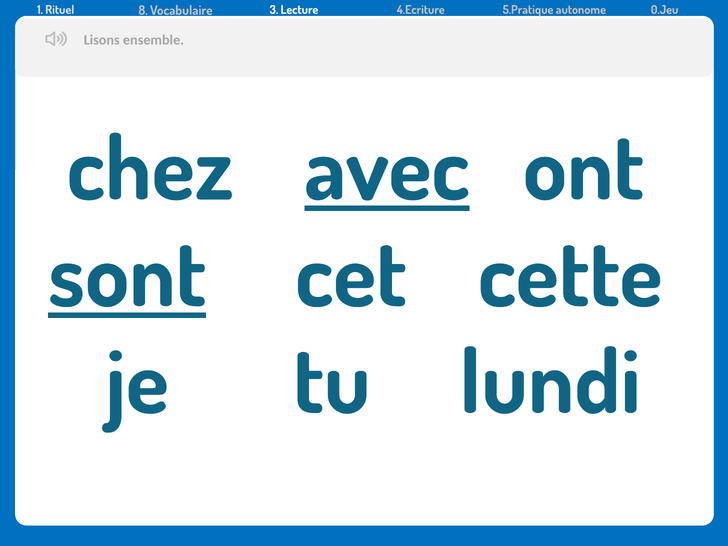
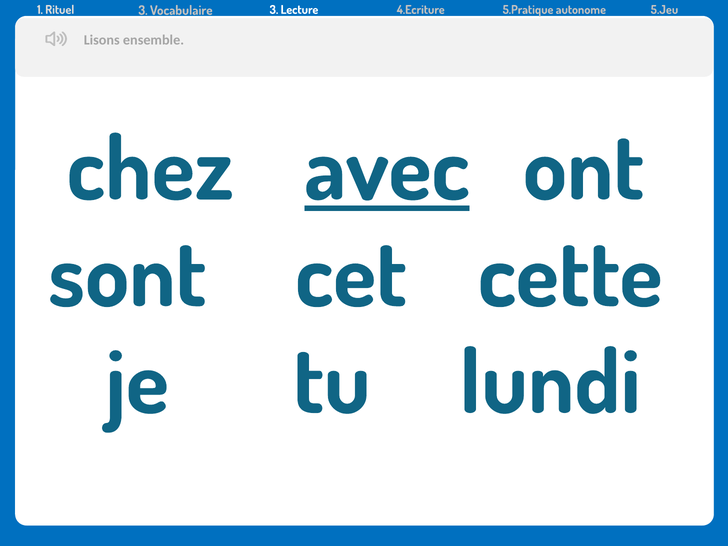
Rituel 8: 8 -> 3
0.Jeu: 0.Jeu -> 5.Jeu
sont underline: present -> none
